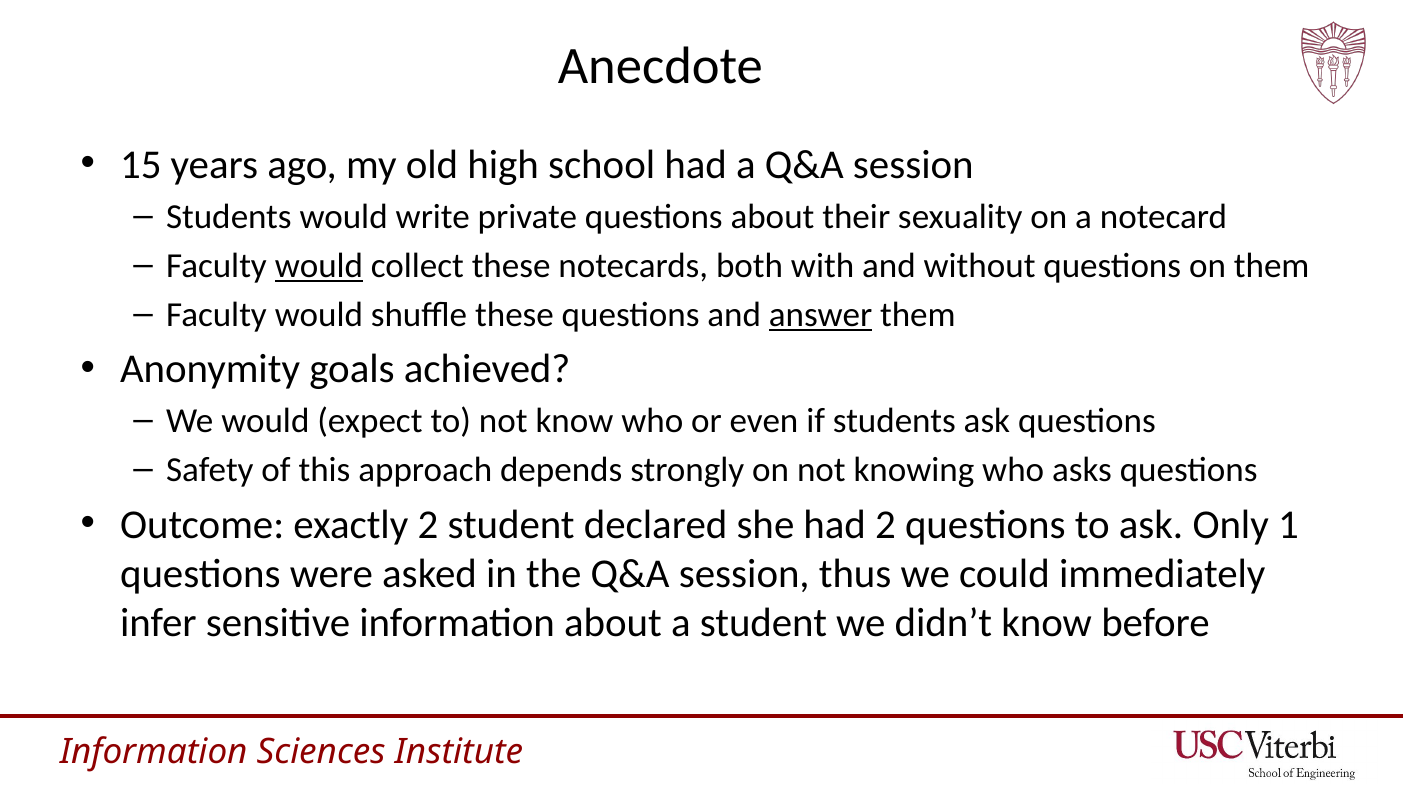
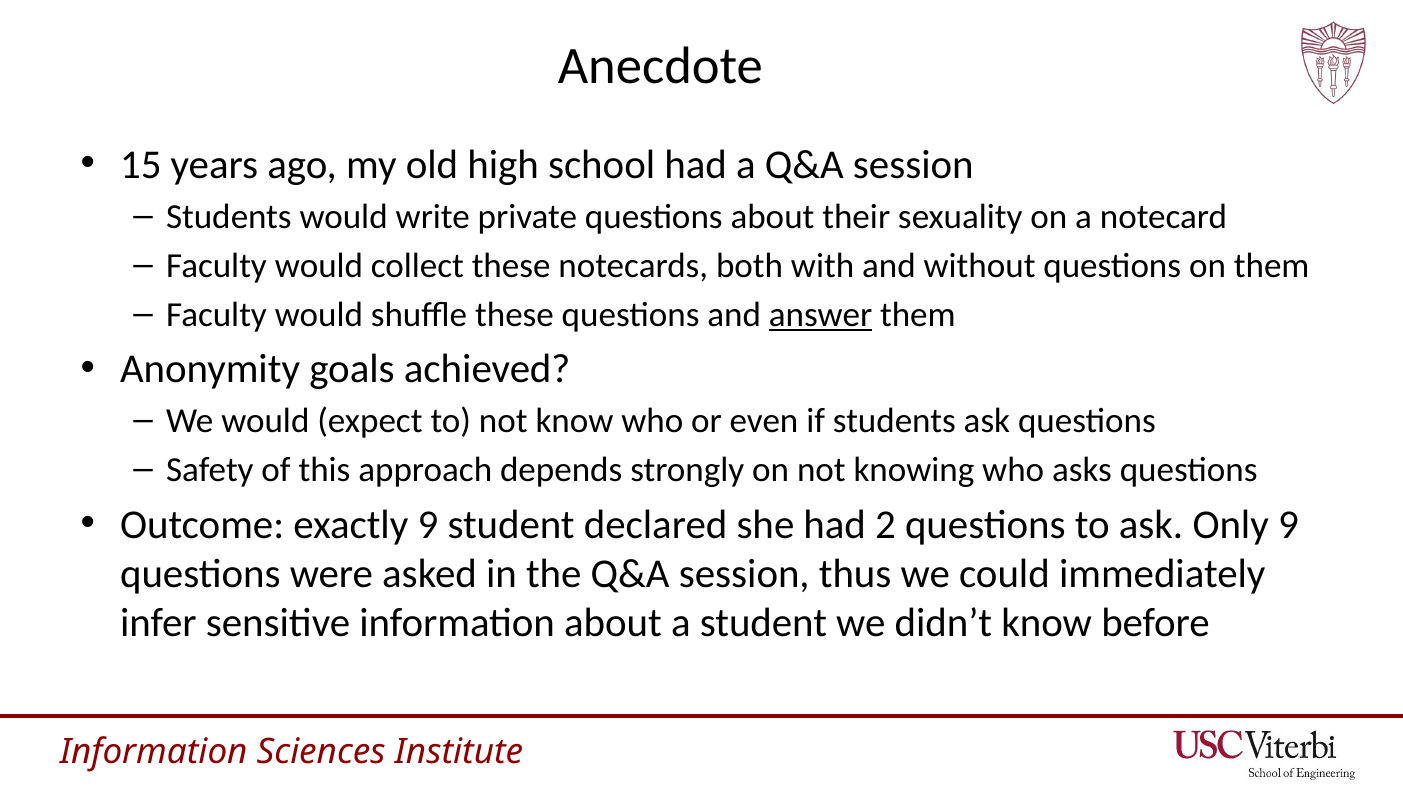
would at (319, 266) underline: present -> none
exactly 2: 2 -> 9
Only 1: 1 -> 9
